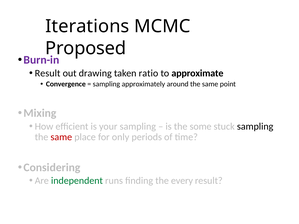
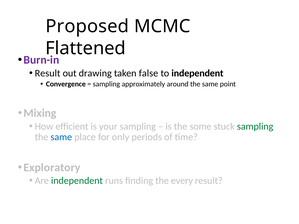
Iterations: Iterations -> Proposed
Proposed: Proposed -> Flattened
ratio: ratio -> false
to approximate: approximate -> independent
sampling at (255, 126) colour: black -> green
same at (61, 137) colour: red -> blue
Considering: Considering -> Exploratory
